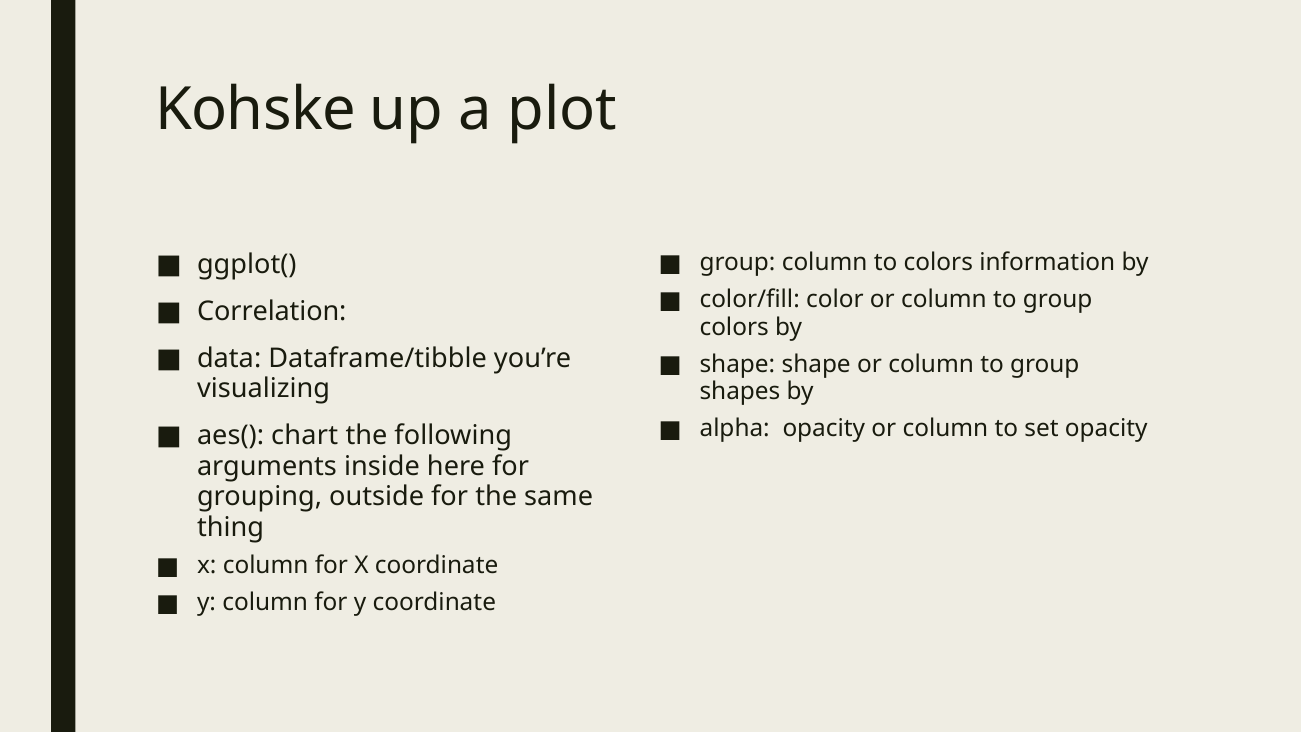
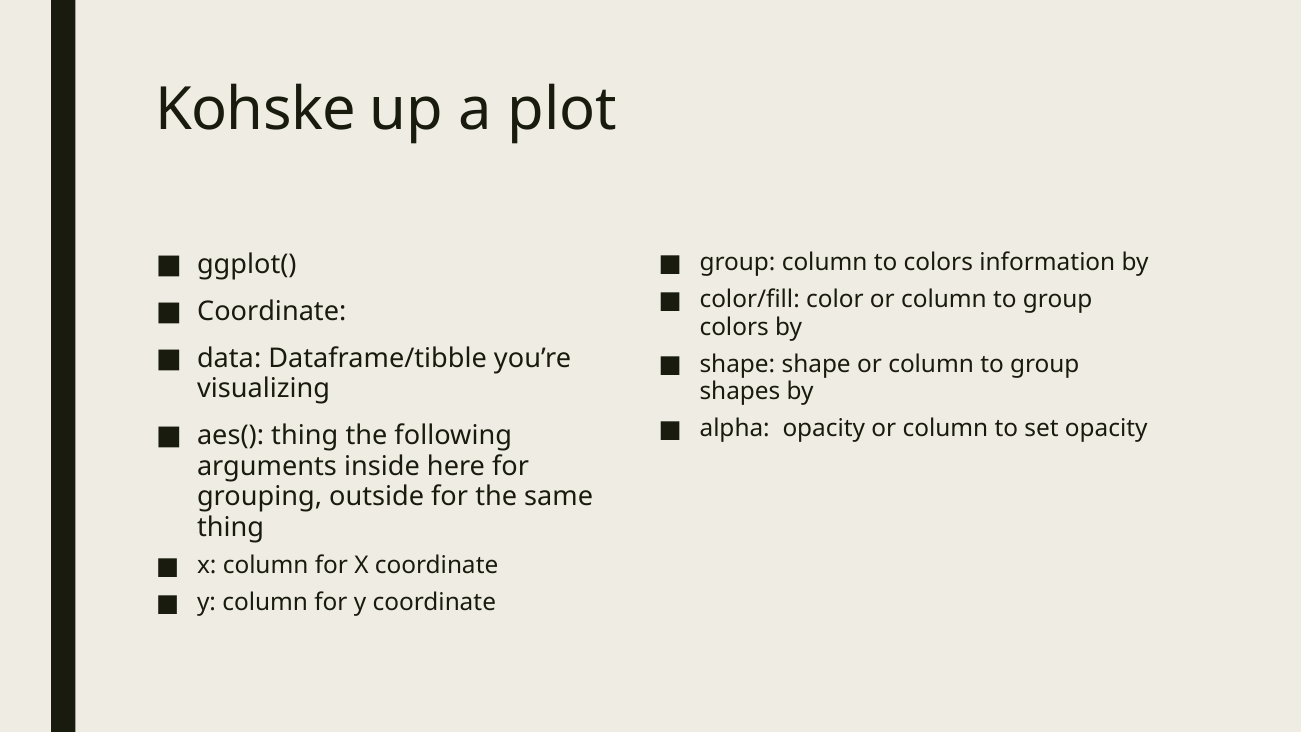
Correlation at (272, 311): Correlation -> Coordinate
aes( chart: chart -> thing
